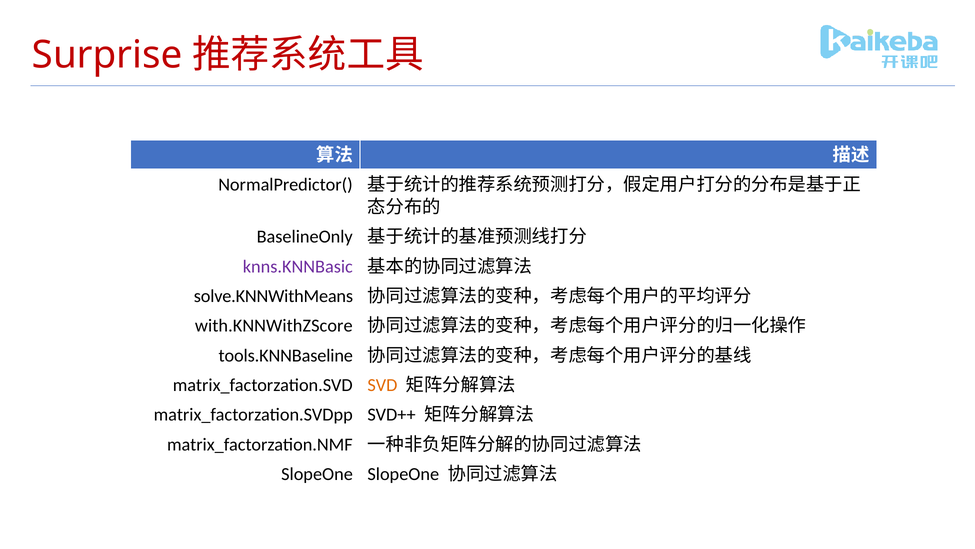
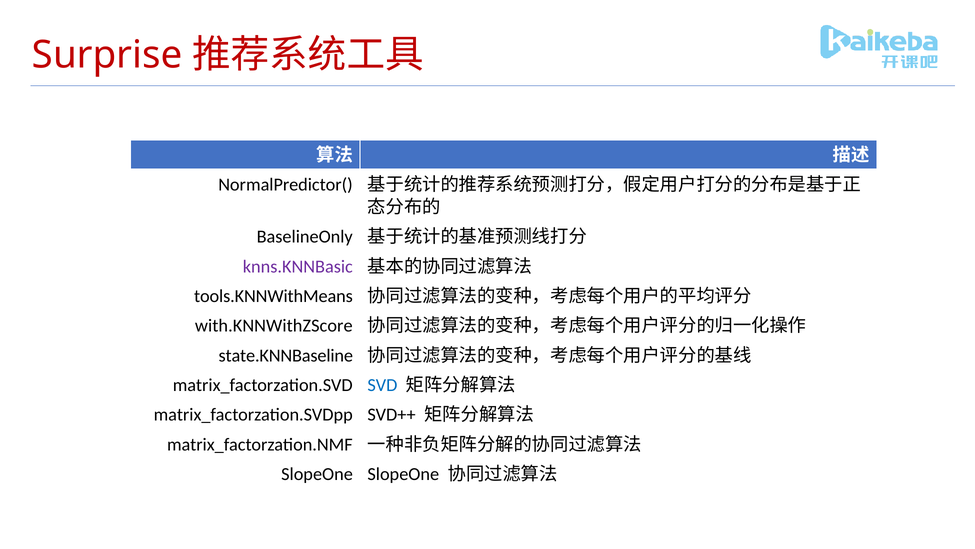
solve.KNNWithMeans: solve.KNNWithMeans -> tools.KNNWithMeans
tools.KNNBaseline: tools.KNNBaseline -> state.KNNBaseline
SVD colour: orange -> blue
